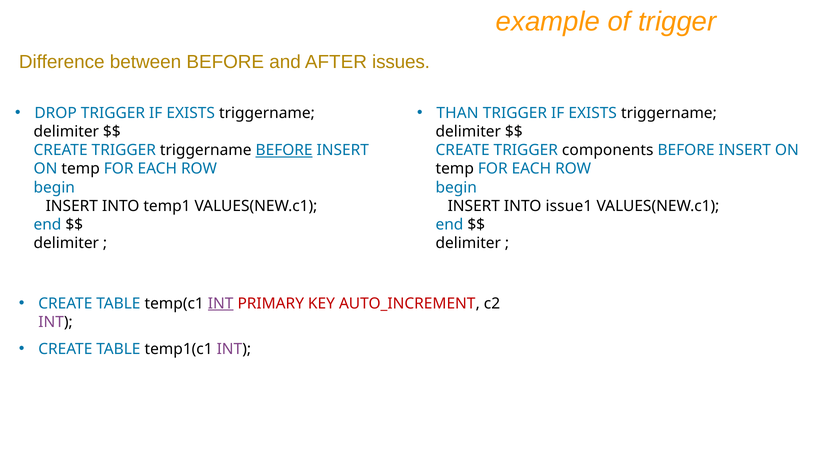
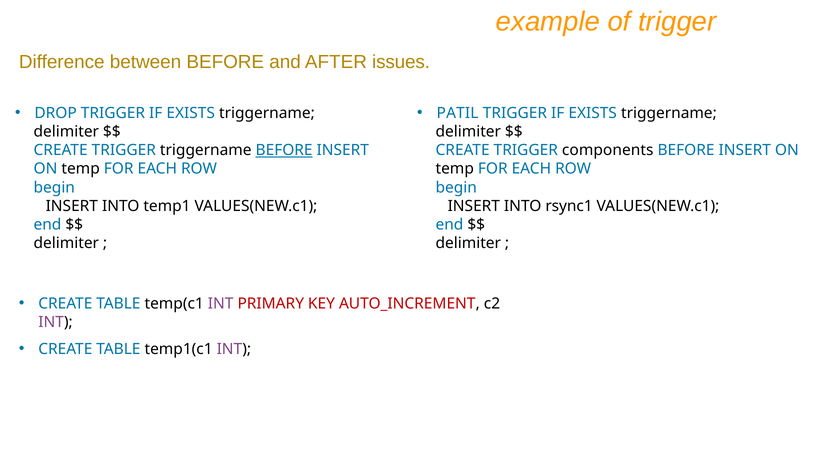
THAN: THAN -> PATIL
issue1: issue1 -> rsync1
INT at (221, 304) underline: present -> none
